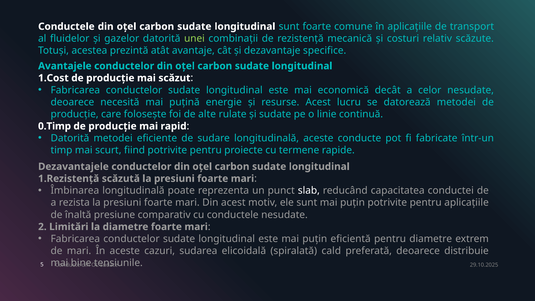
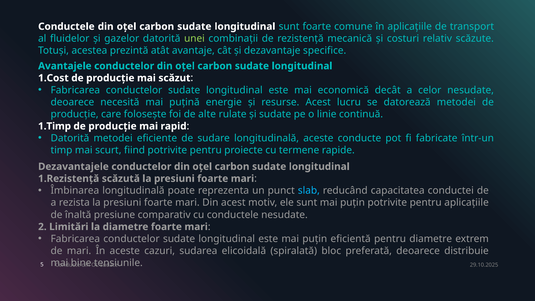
0.Timp: 0.Timp -> 1.Timp
slab colour: white -> light blue
cald: cald -> bloc
